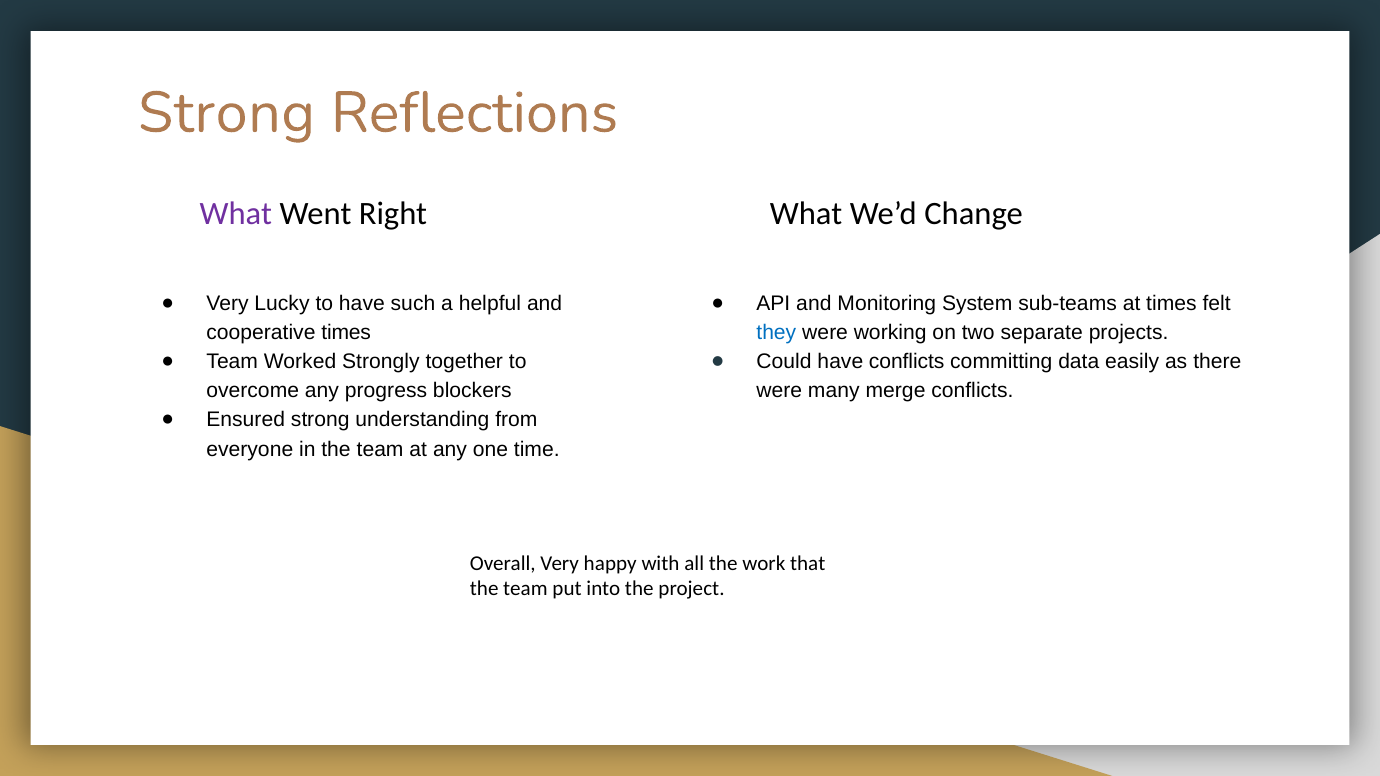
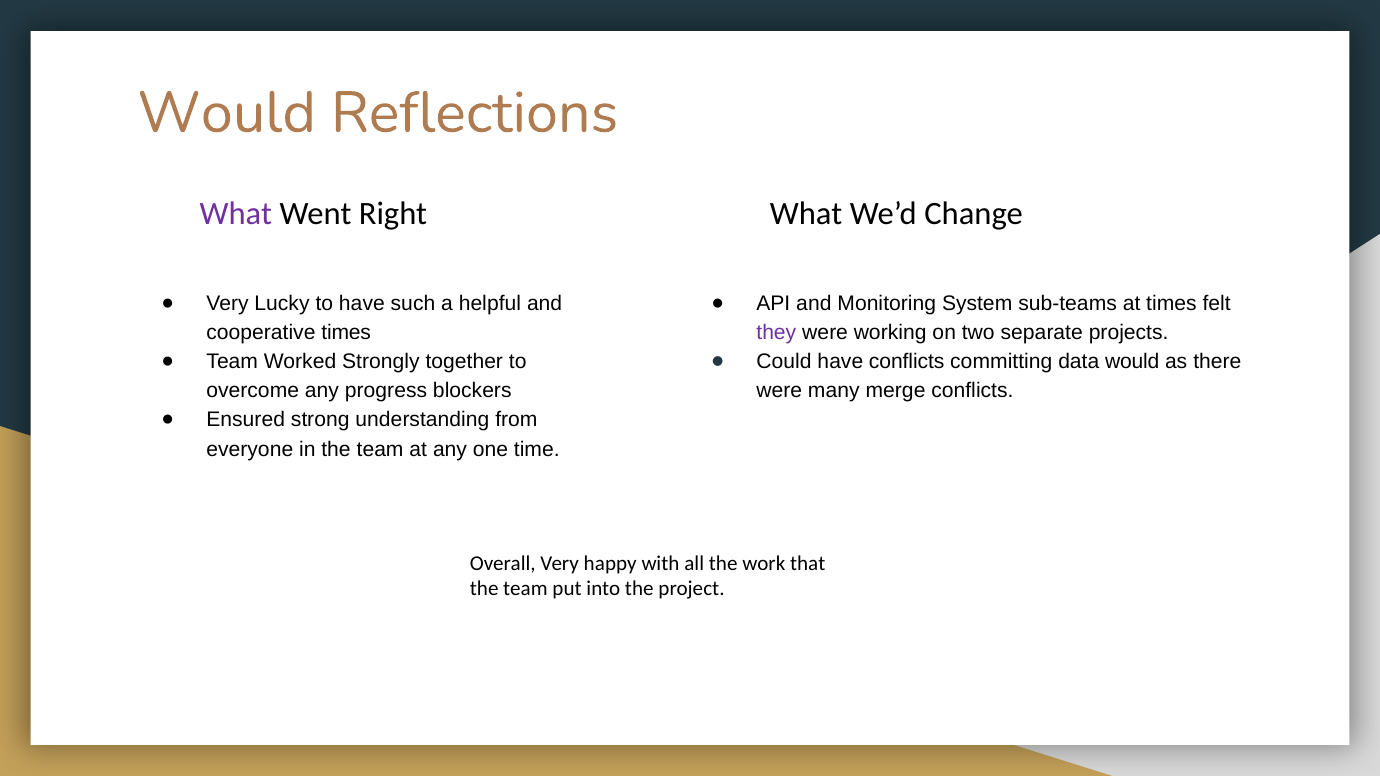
Strong at (226, 113): Strong -> Would
they colour: blue -> purple
data easily: easily -> would
